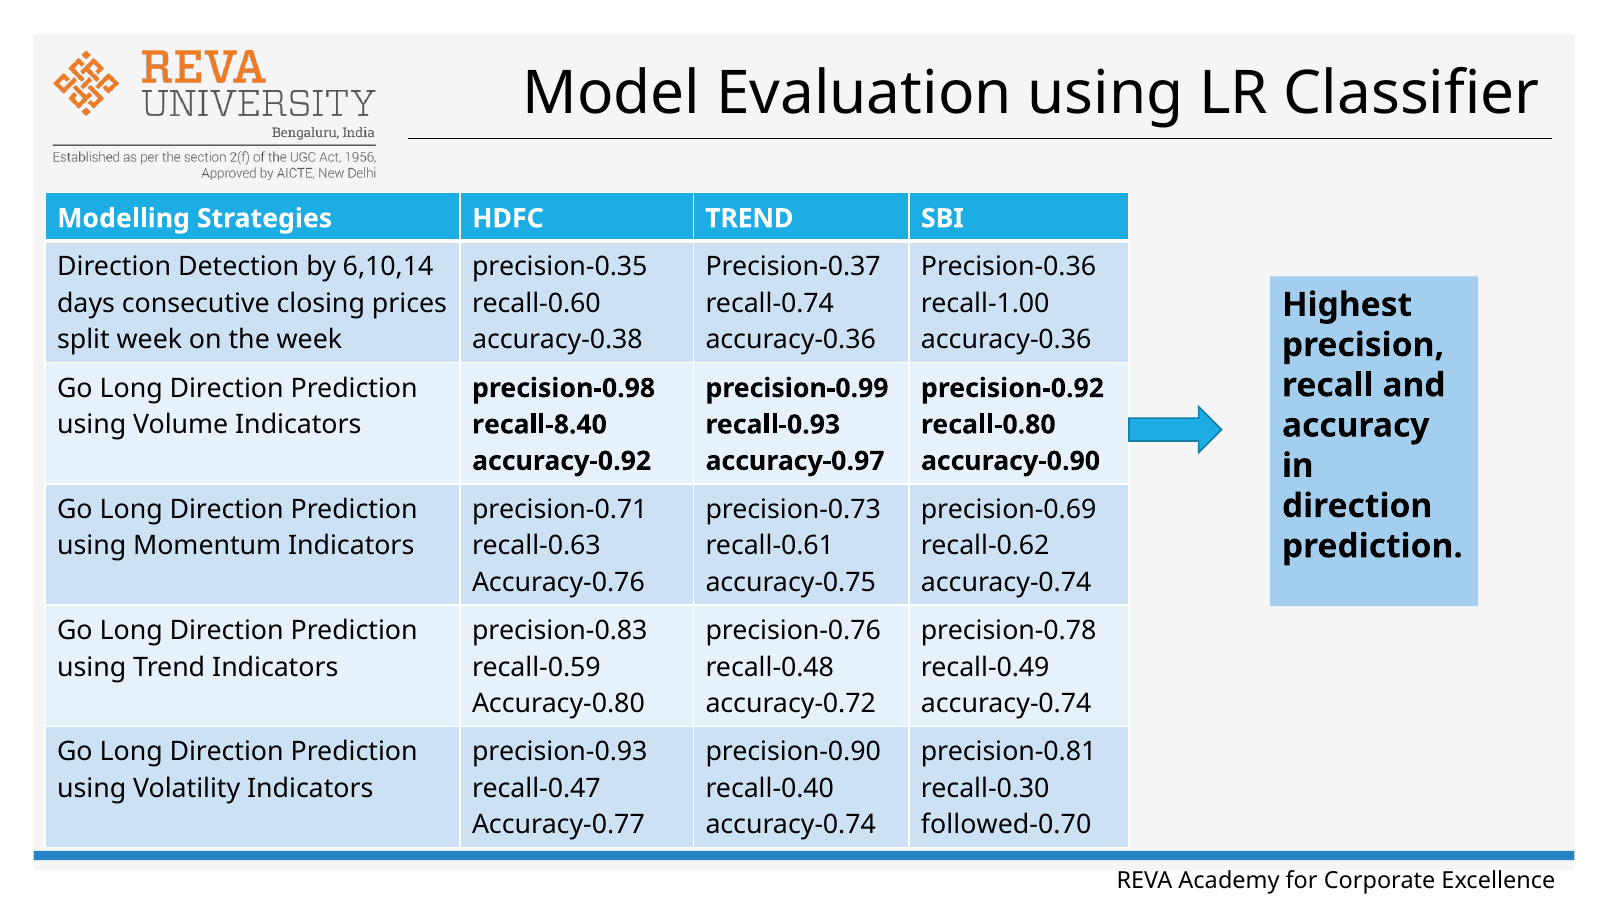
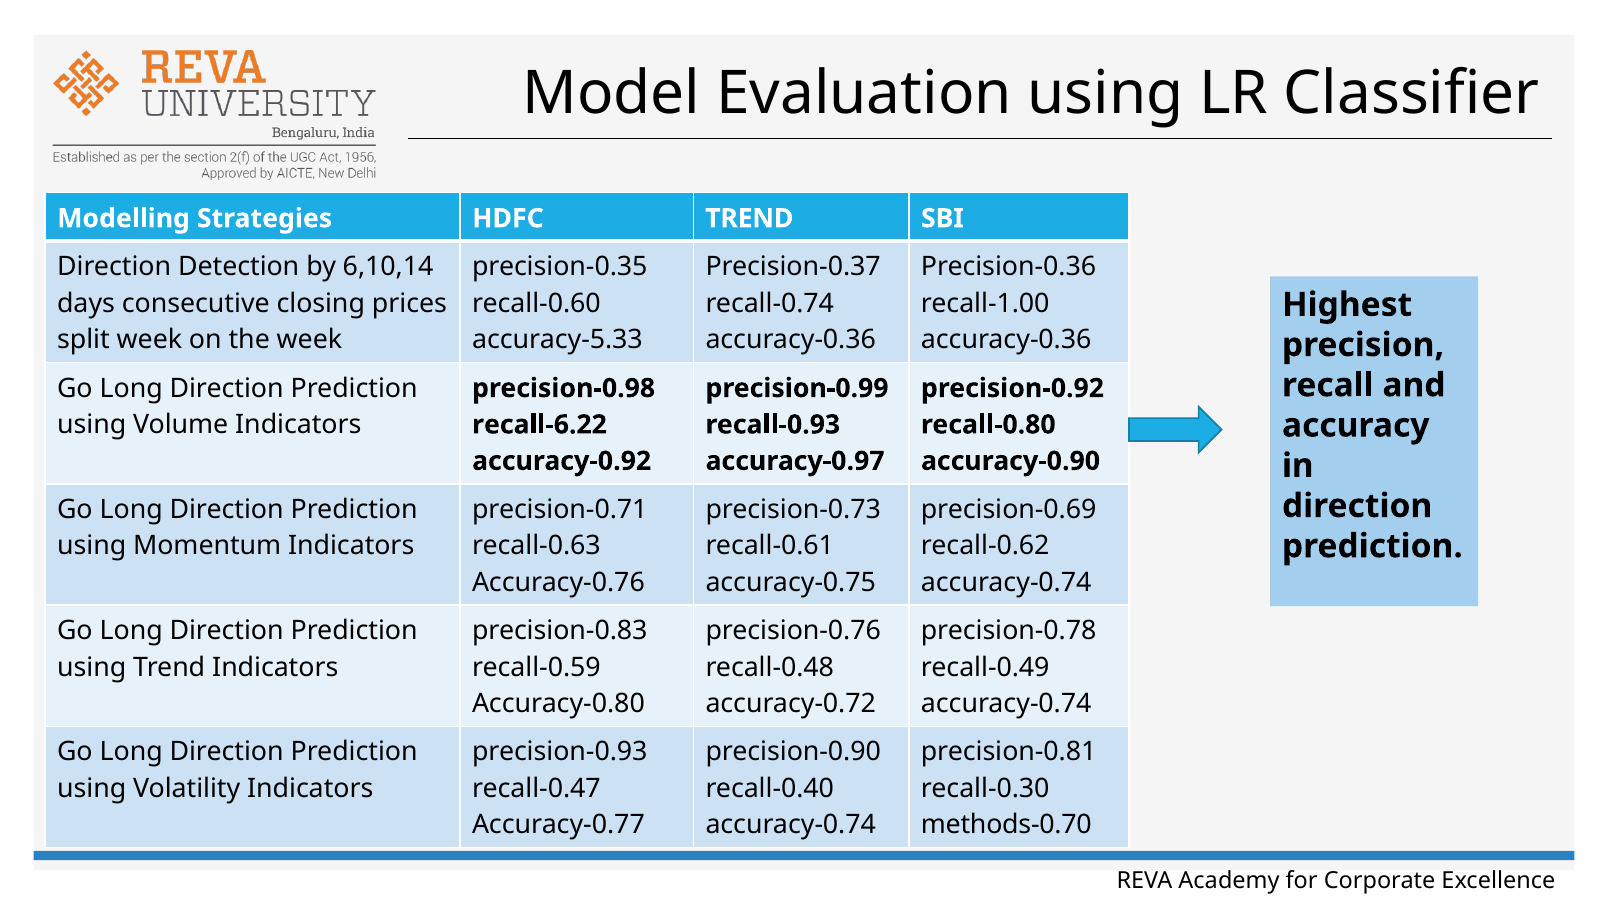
accuracy-0.38: accuracy-0.38 -> accuracy-5.33
recall-8.40: recall-8.40 -> recall-6.22
followed-0.70: followed-0.70 -> methods-0.70
